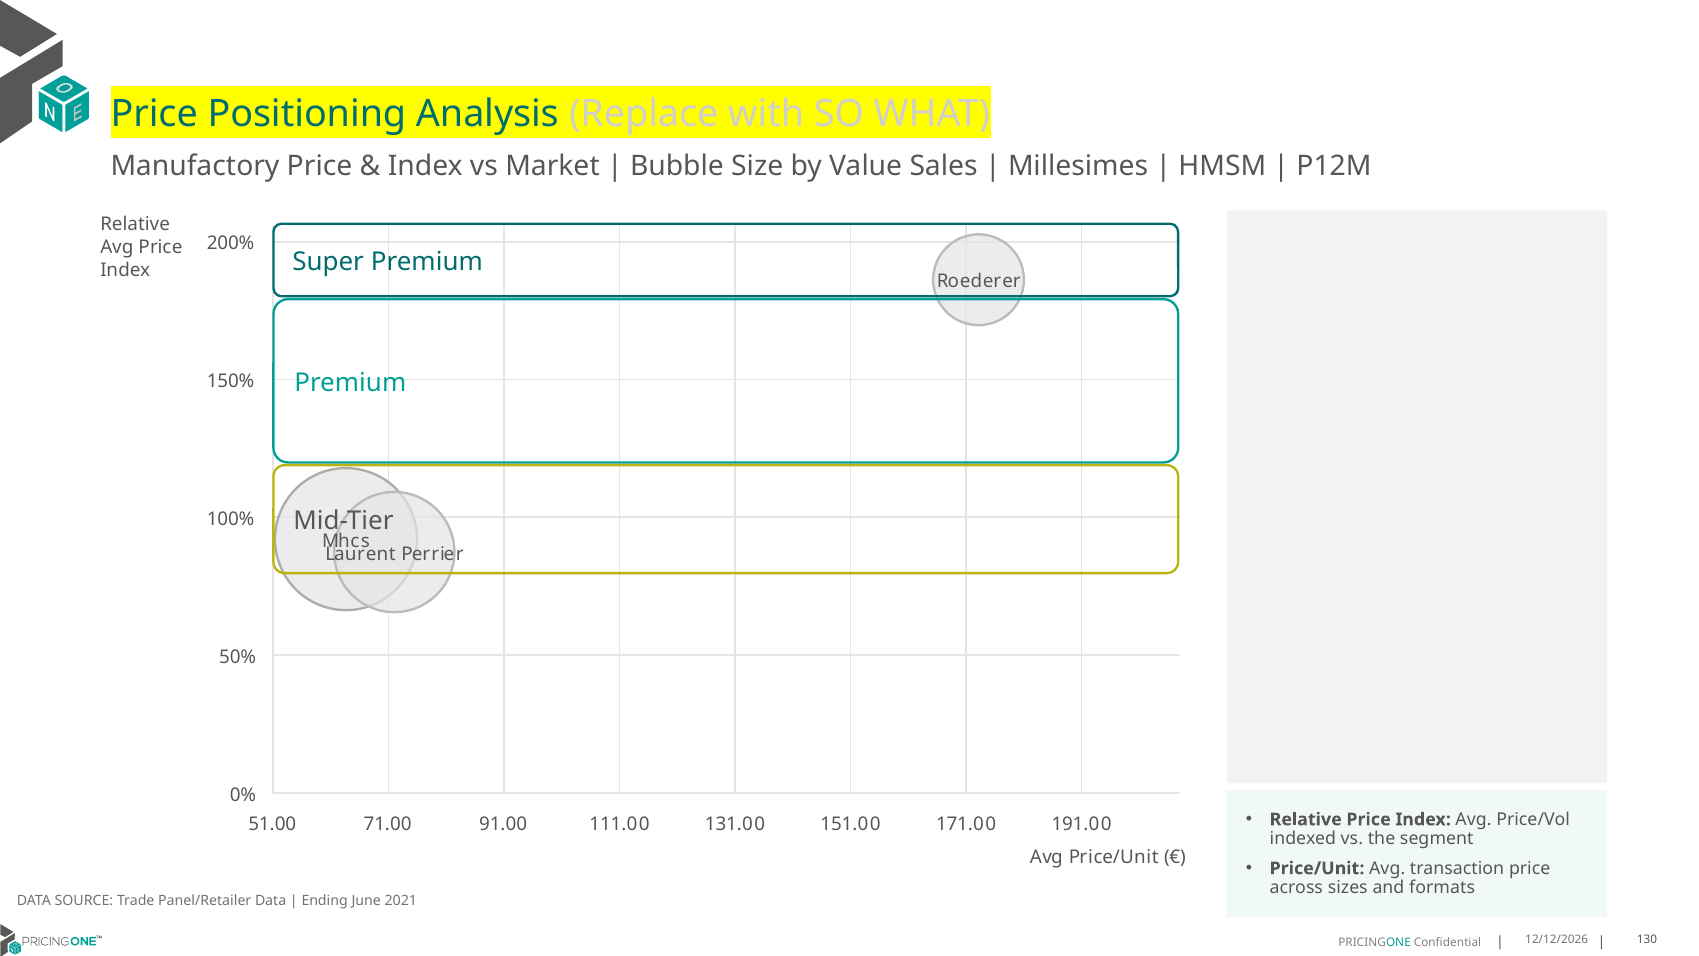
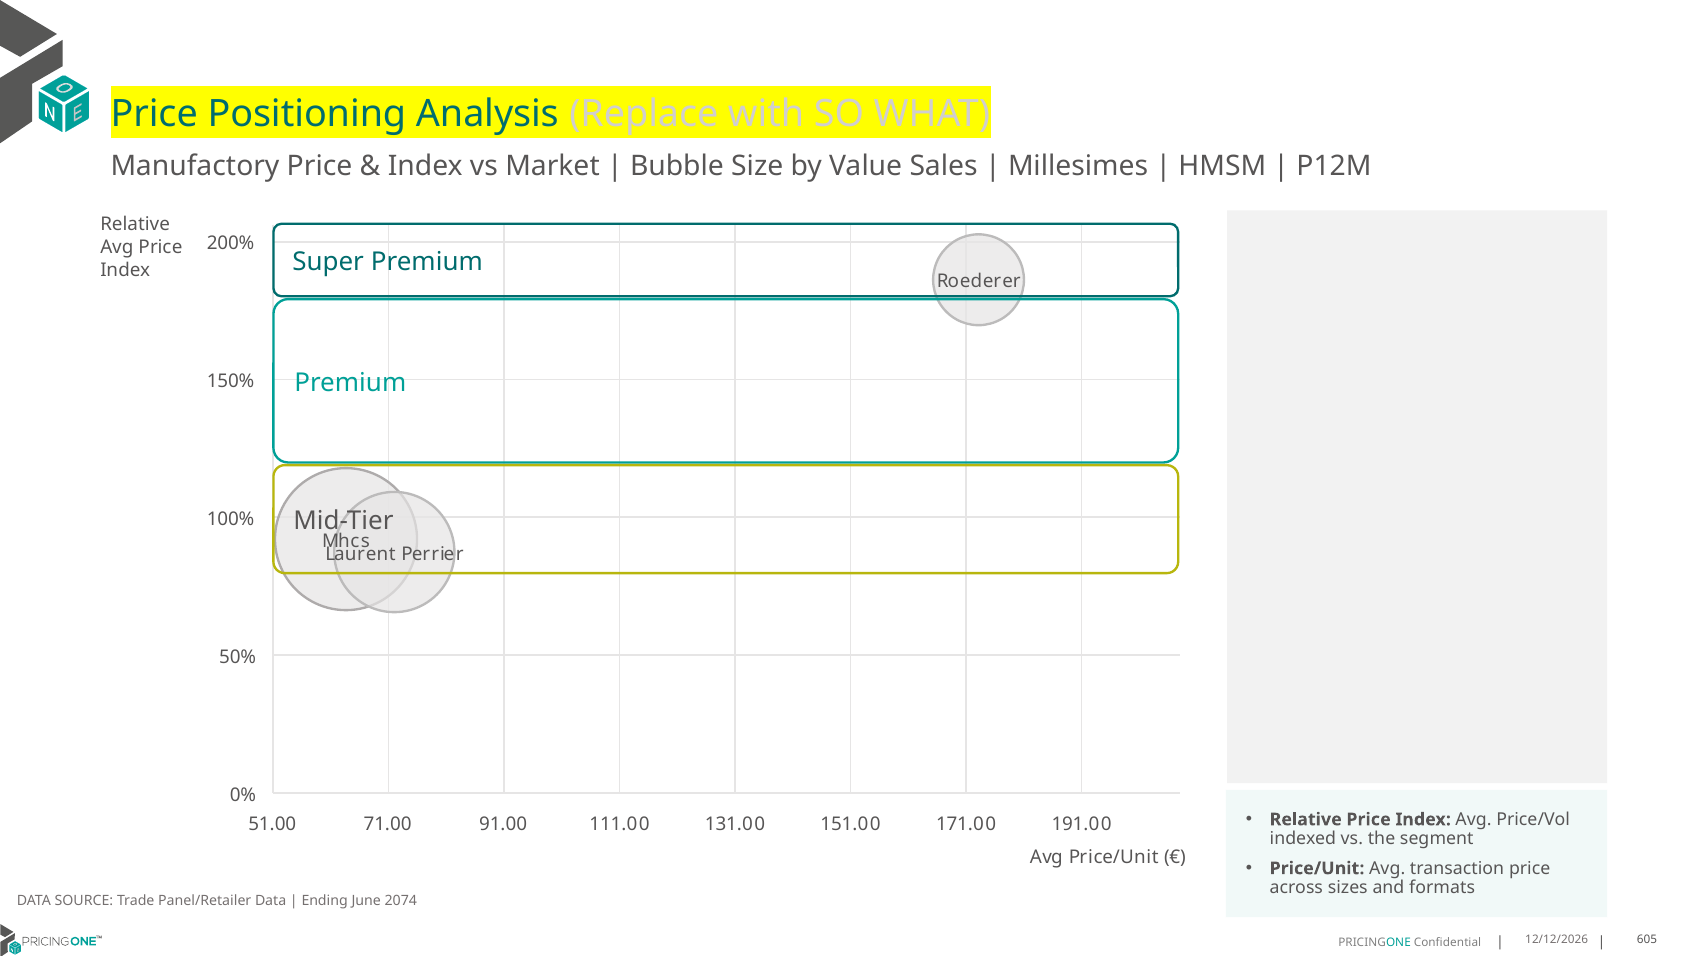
2021: 2021 -> 2074
130: 130 -> 605
